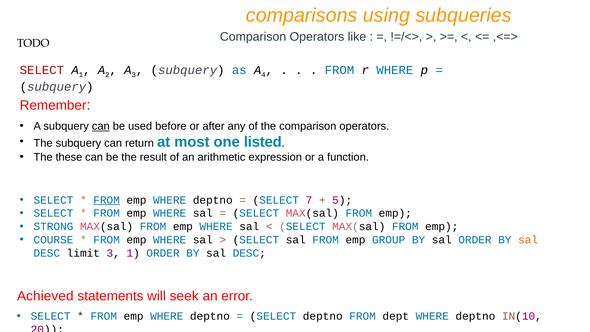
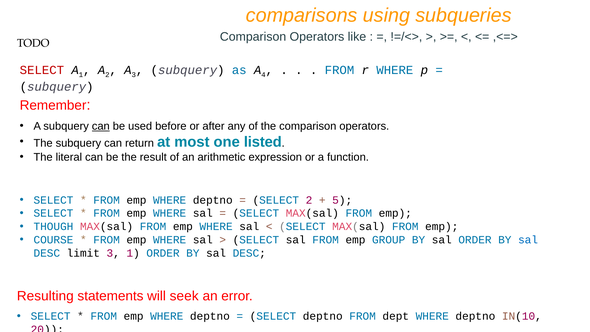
these: these -> literal
FROM at (107, 200) underline: present -> none
SELECT 7: 7 -> 2
STRONG: STRONG -> THOUGH
sal at (528, 240) colour: orange -> blue
Achieved: Achieved -> Resulting
